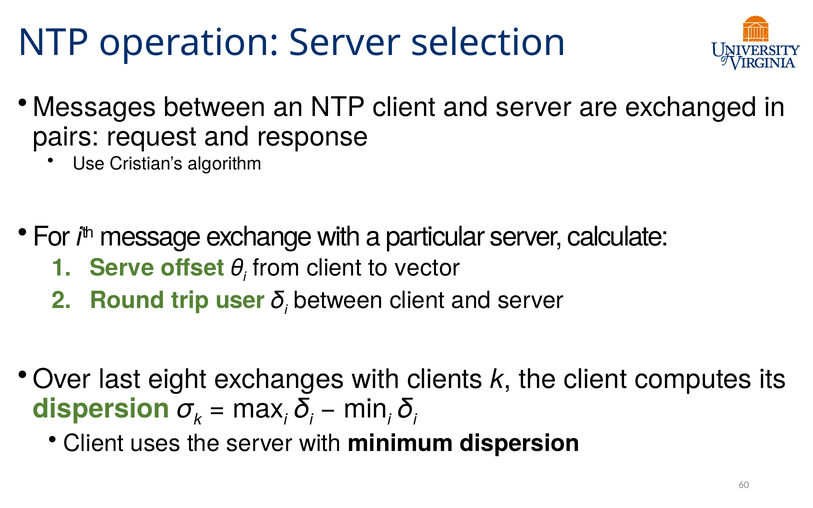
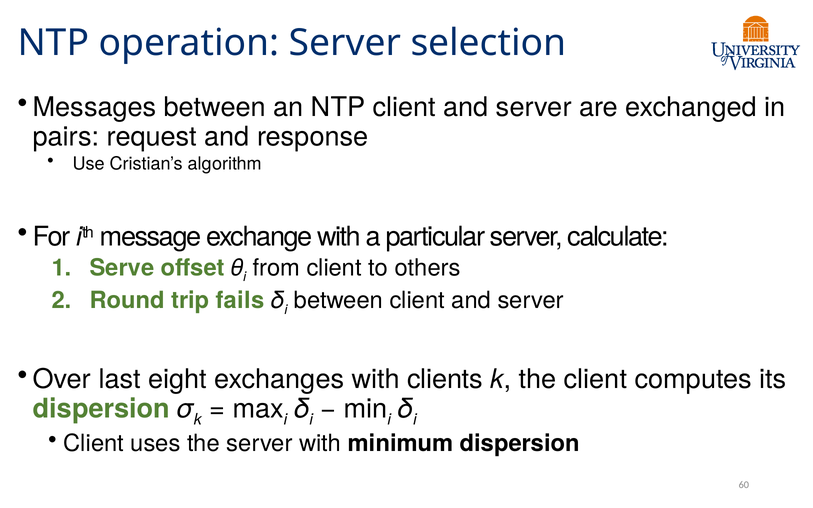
vector: vector -> others
user: user -> fails
